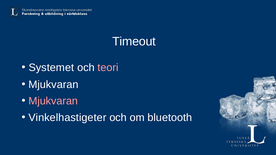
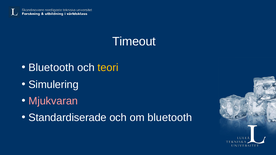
Systemet at (51, 68): Systemet -> Bluetooth
teori colour: pink -> yellow
Mjukvaran at (53, 85): Mjukvaran -> Simulering
Vinkelhastigeter: Vinkelhastigeter -> Standardiserade
